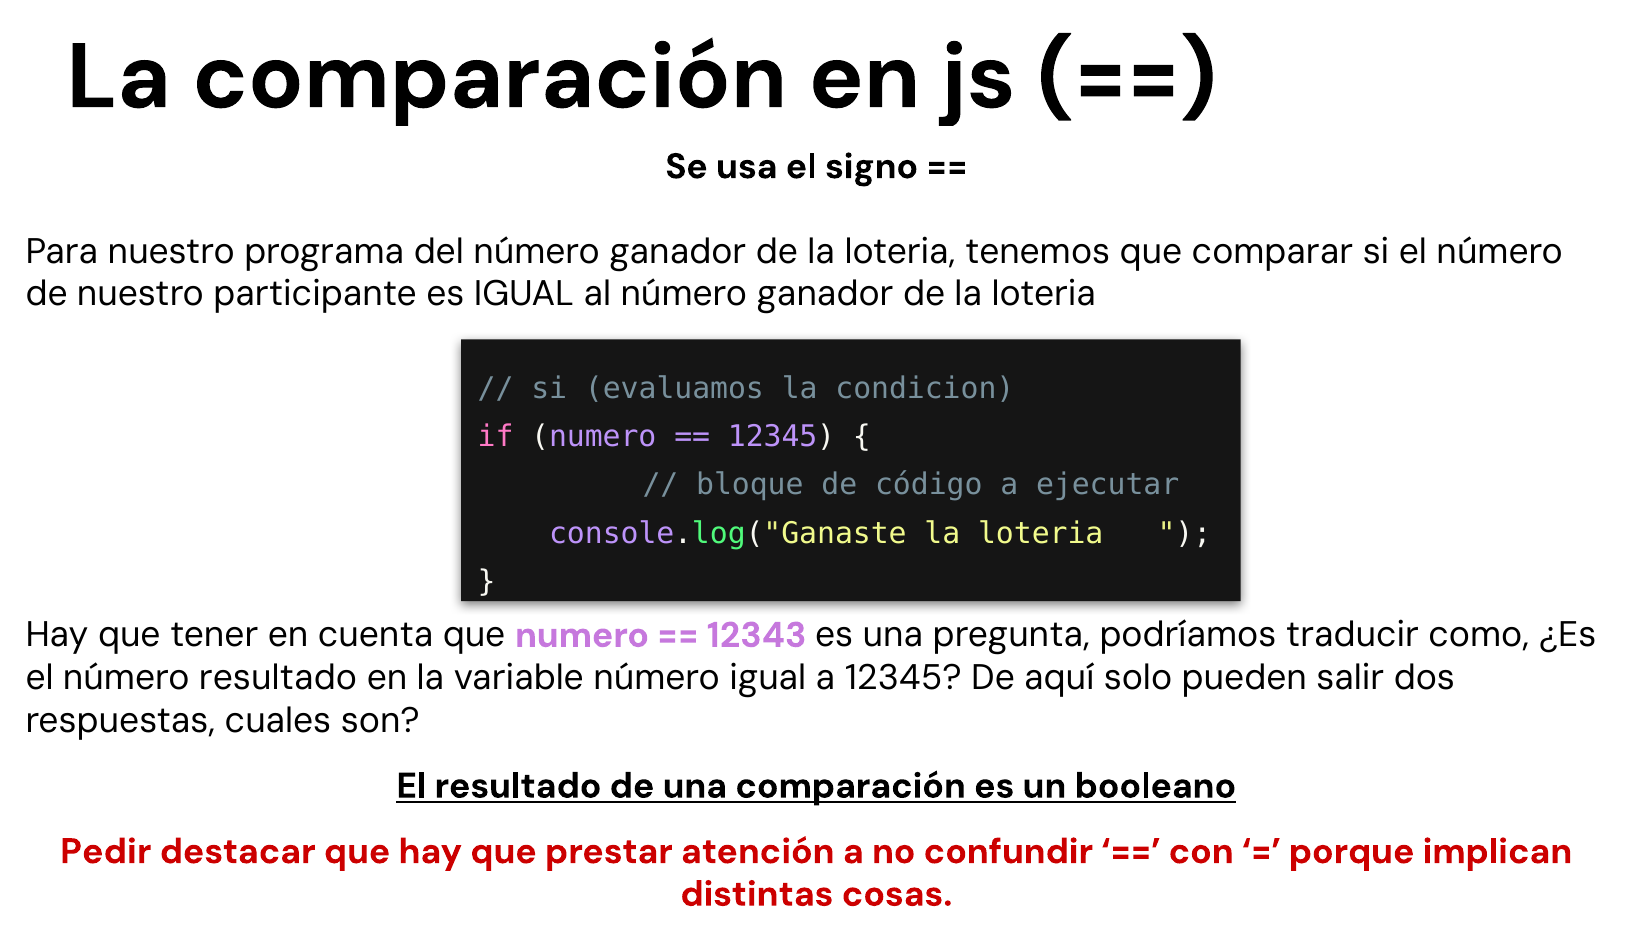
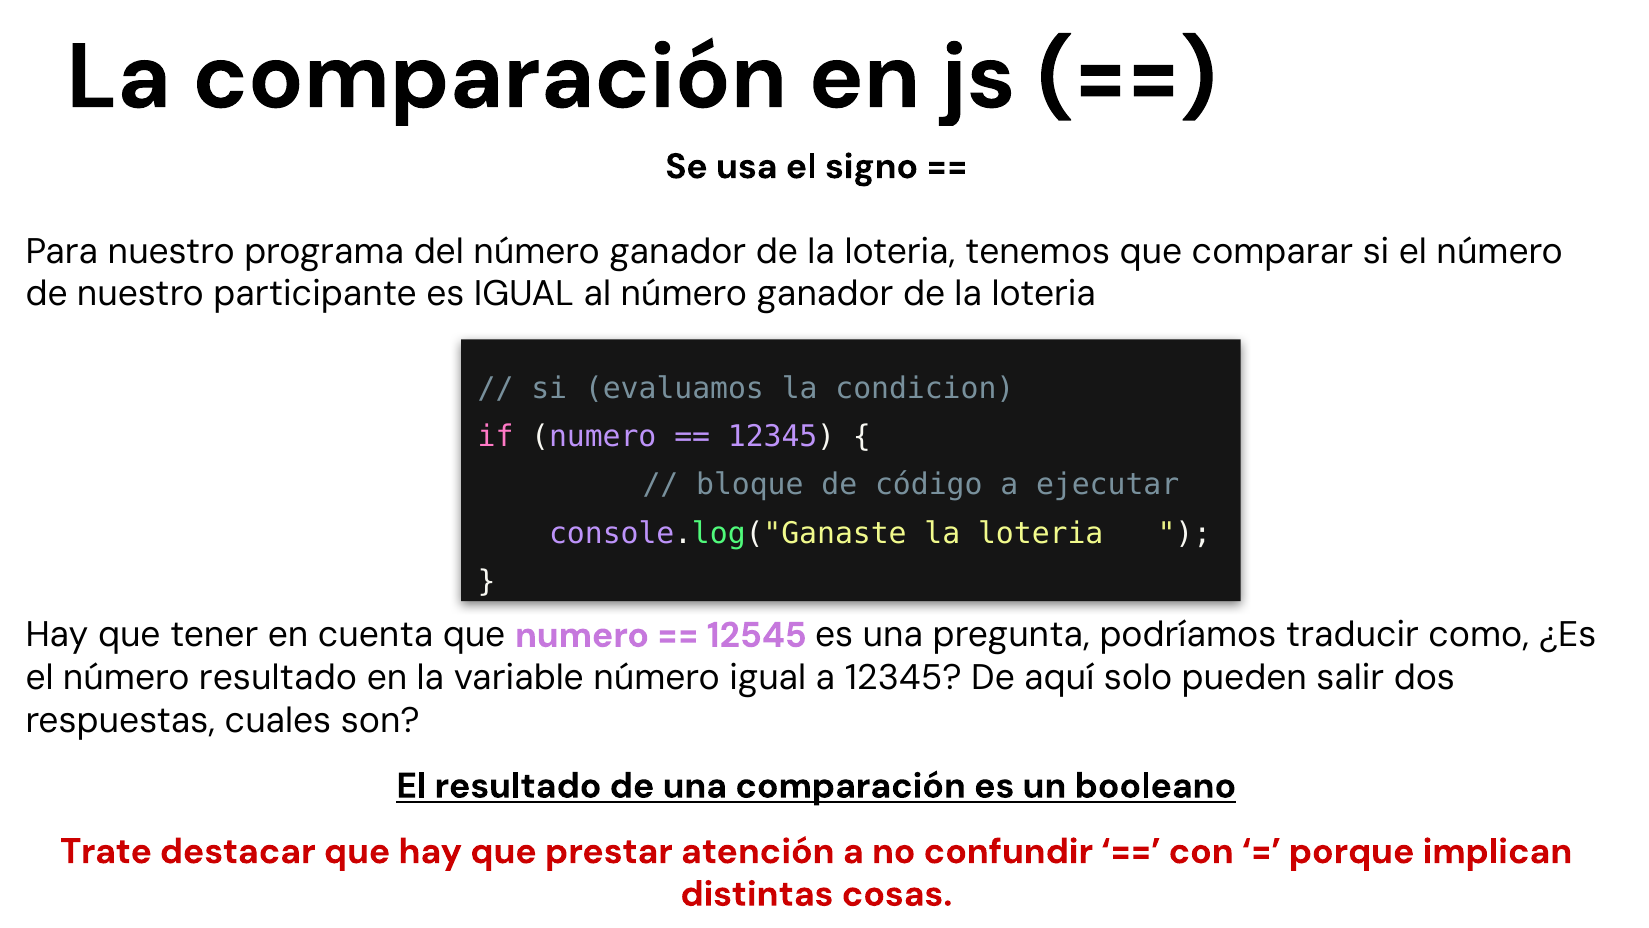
12343: 12343 -> 12545
Pedir: Pedir -> Trate
